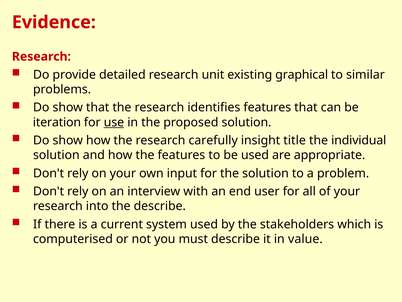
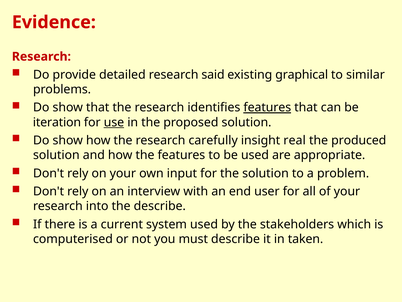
unit: unit -> said
features at (267, 107) underline: none -> present
title: title -> real
individual: individual -> produced
value: value -> taken
